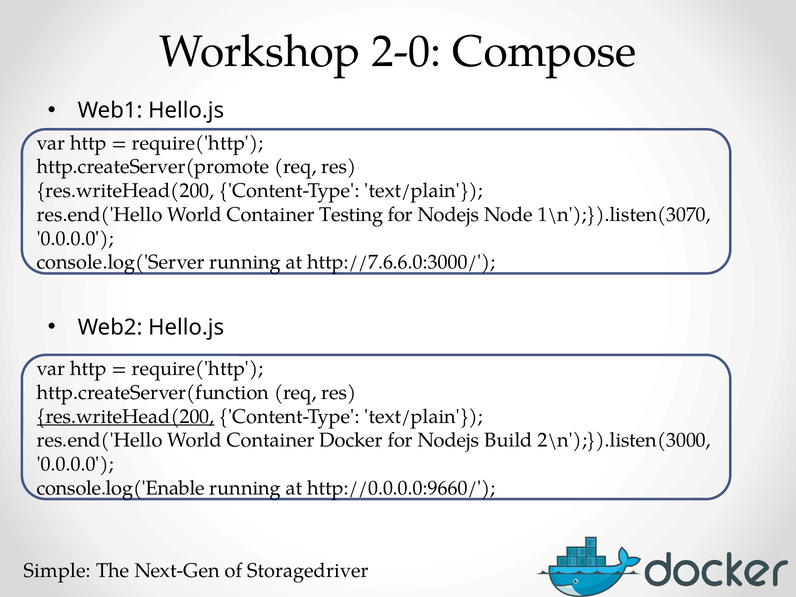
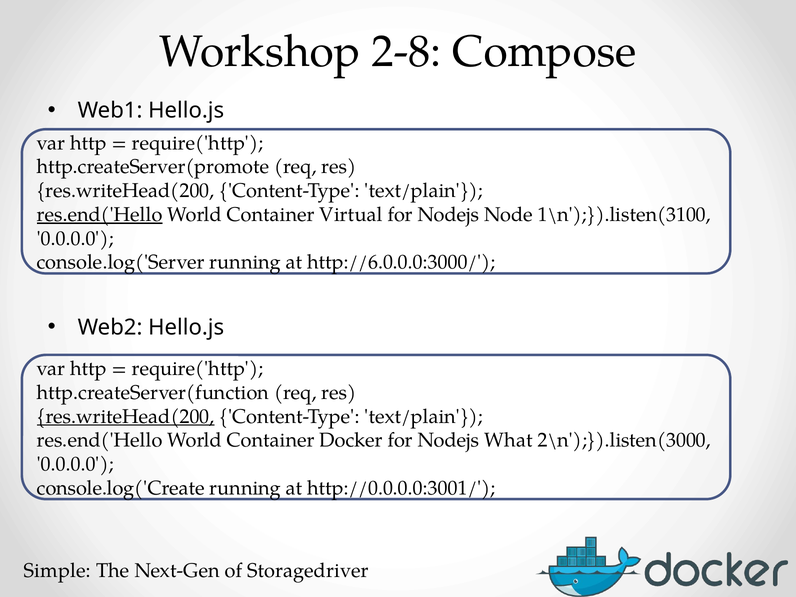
2-0: 2-0 -> 2-8
res.end('Hello at (100, 215) underline: none -> present
Testing: Testing -> Virtual
1\n');}).listen(3070: 1\n');}).listen(3070 -> 1\n');}).listen(3100
http://7.6.6.0:3000/: http://7.6.6.0:3000/ -> http://6.0.0.0:3000/
Build: Build -> What
console.log('Enable: console.log('Enable -> console.log('Create
http://0.0.0.0:9660/: http://0.0.0.0:9660/ -> http://0.0.0.0:3001/
